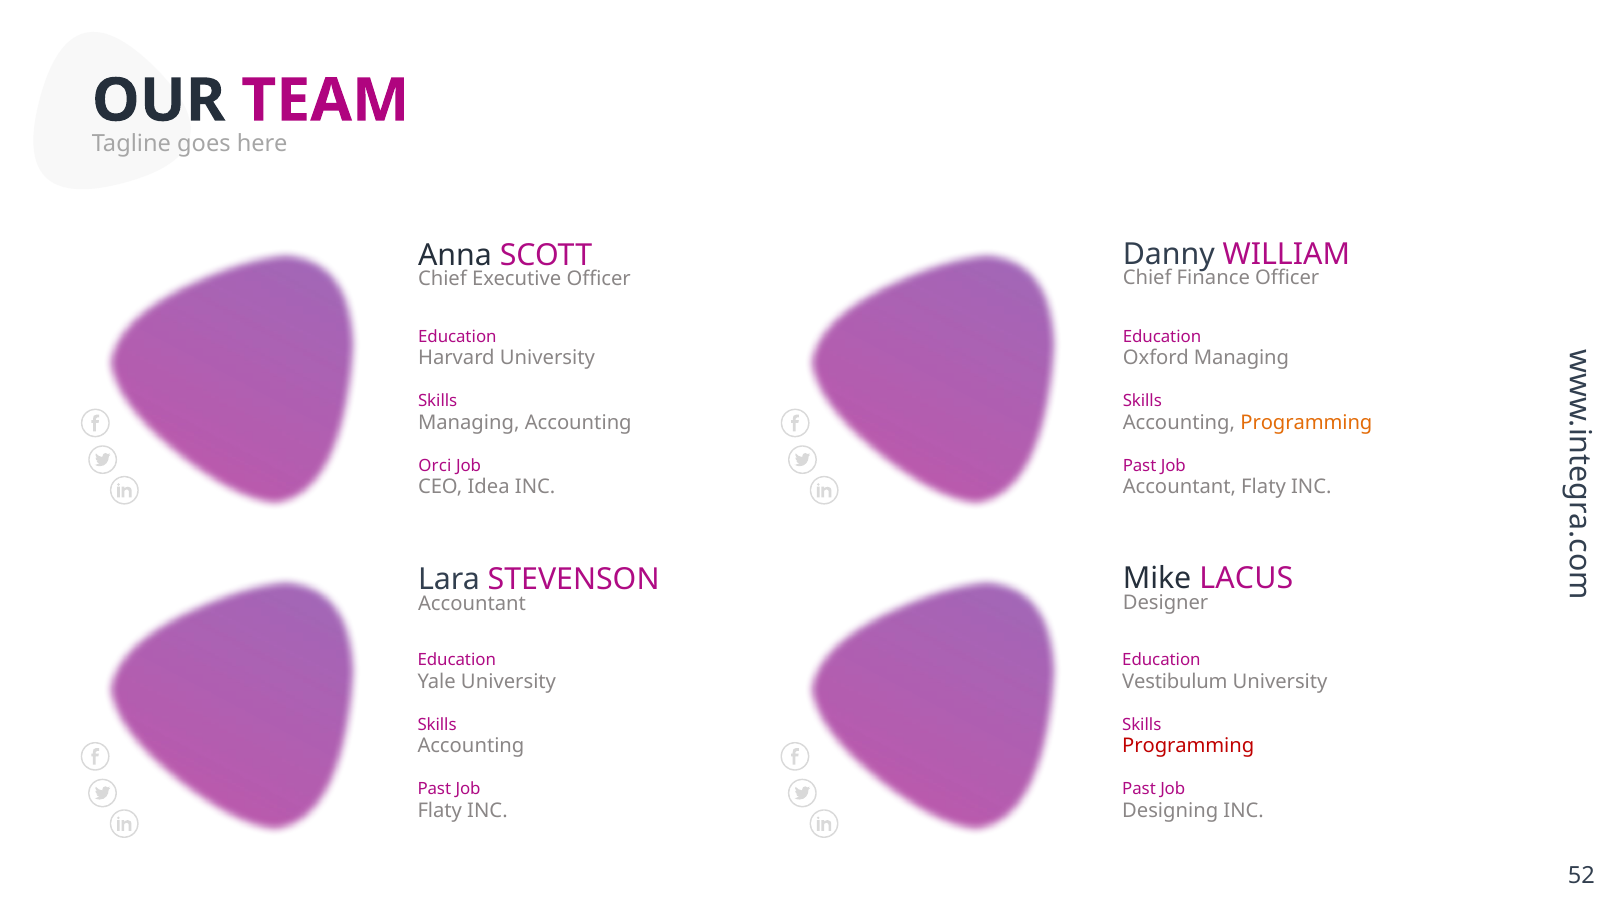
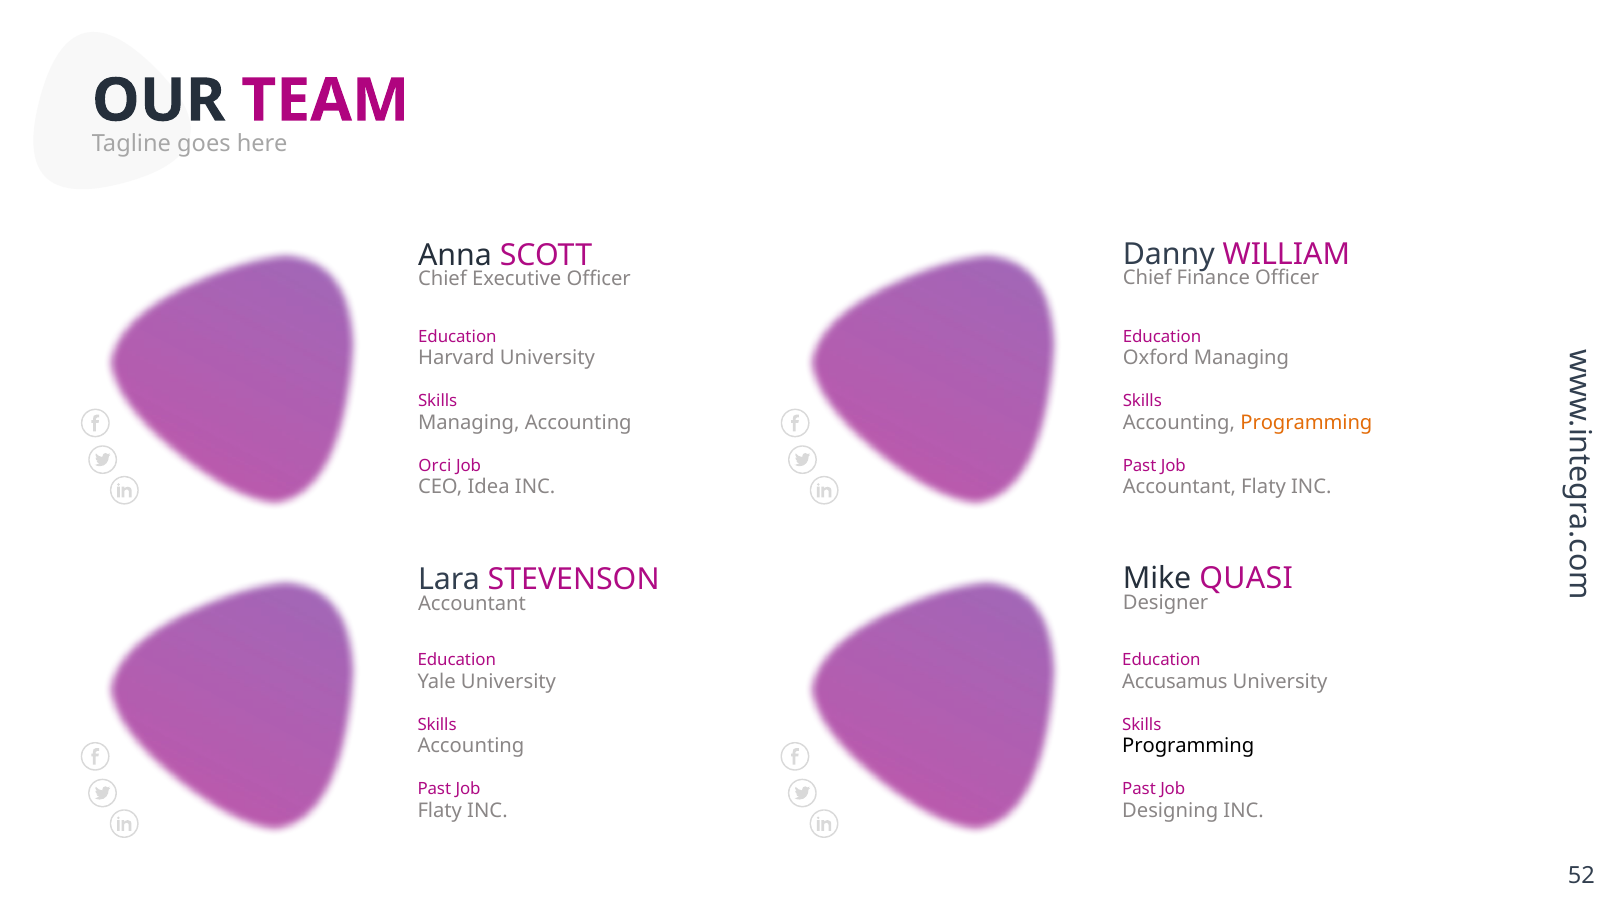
LACUS: LACUS -> QUASI
Vestibulum: Vestibulum -> Accusamus
Programming at (1188, 747) colour: red -> black
